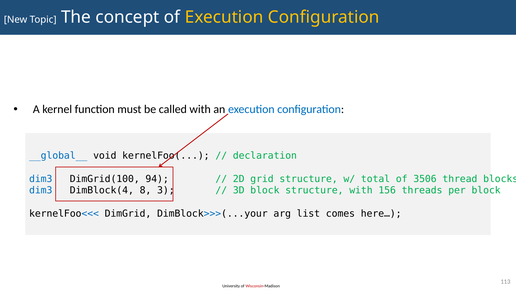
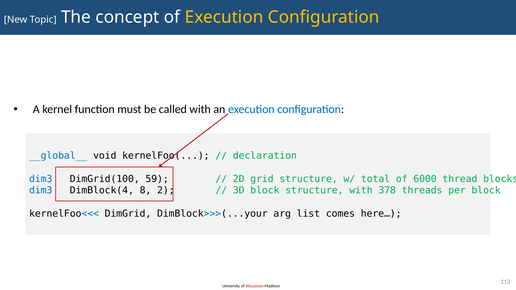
94: 94 -> 59
3506: 3506 -> 6000
3: 3 -> 2
156: 156 -> 378
